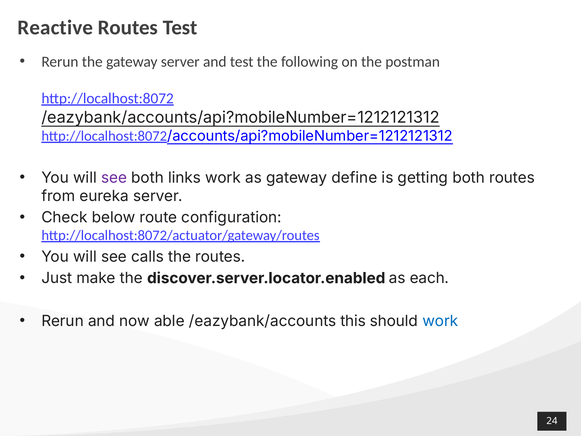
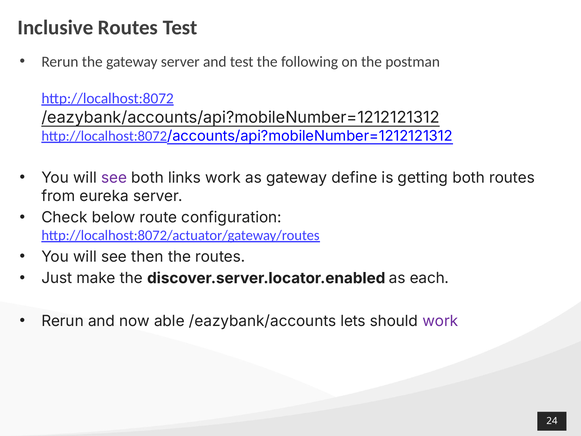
Reactive: Reactive -> Inclusive
calls: calls -> then
this: this -> lets
work at (440, 321) colour: blue -> purple
